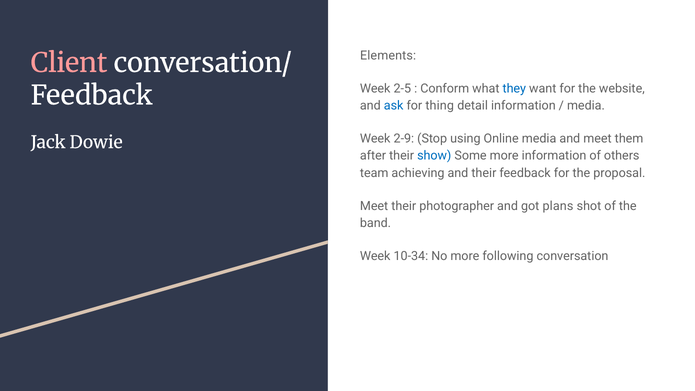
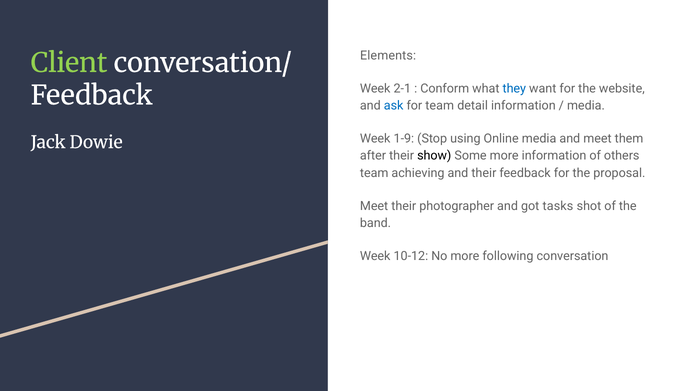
Client colour: pink -> light green
2-5: 2-5 -> 2-1
for thing: thing -> team
2-9: 2-9 -> 1-9
show colour: blue -> black
plans: plans -> tasks
10-34: 10-34 -> 10-12
